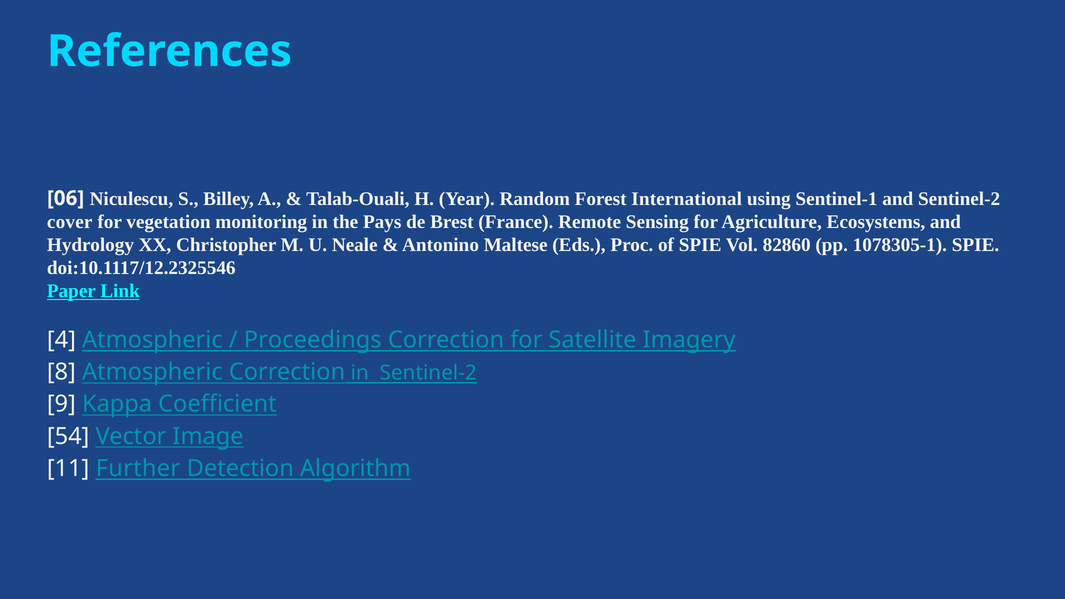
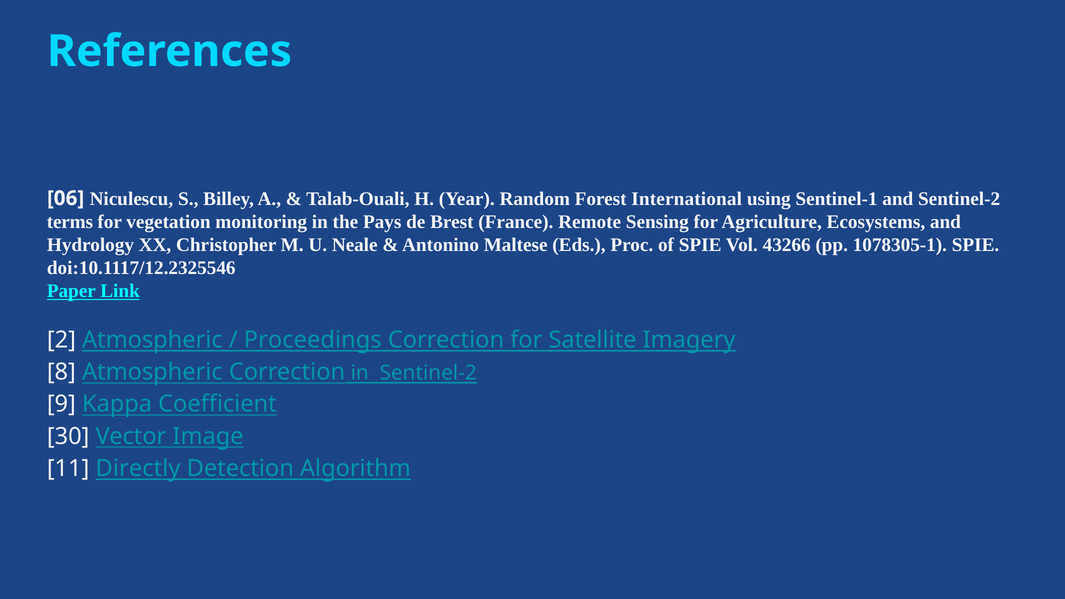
cover: cover -> terms
82860: 82860 -> 43266
4: 4 -> 2
54: 54 -> 30
Further: Further -> Directly
